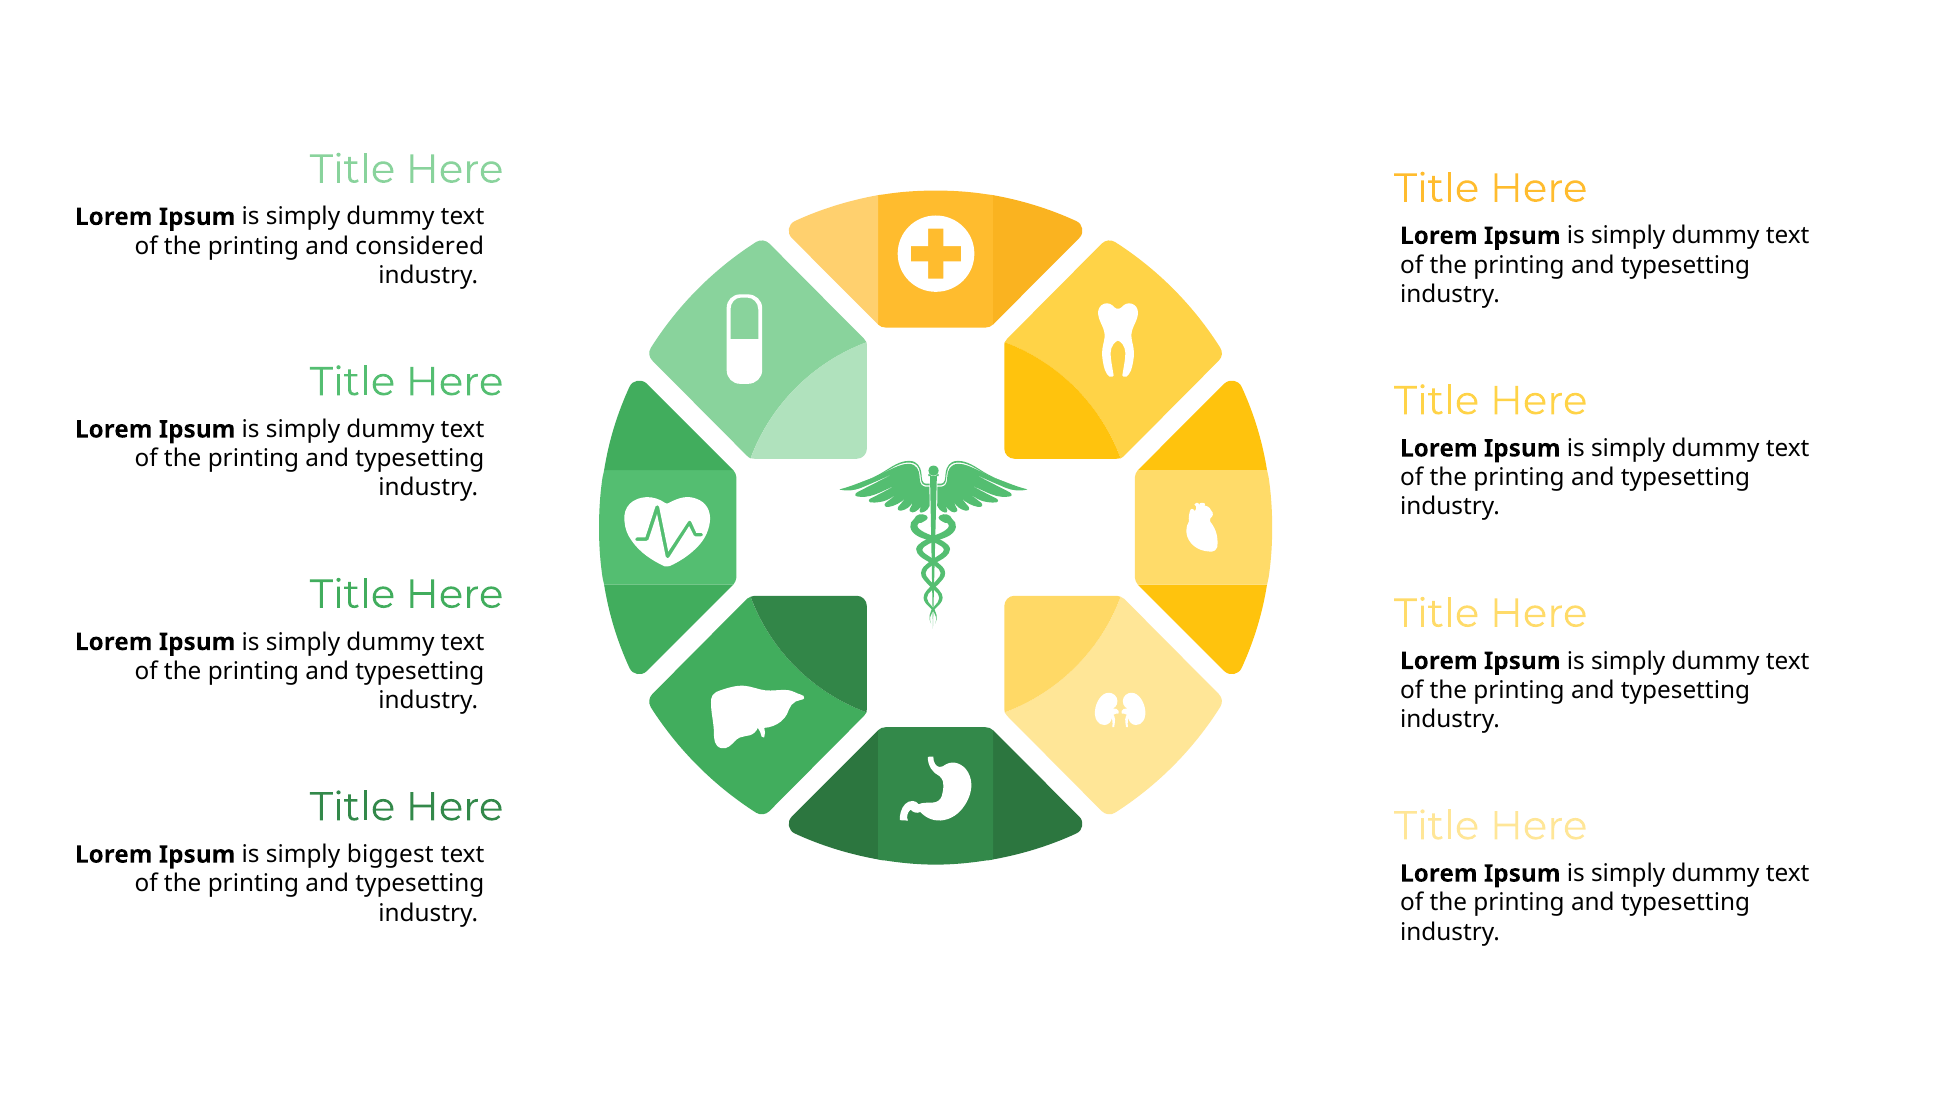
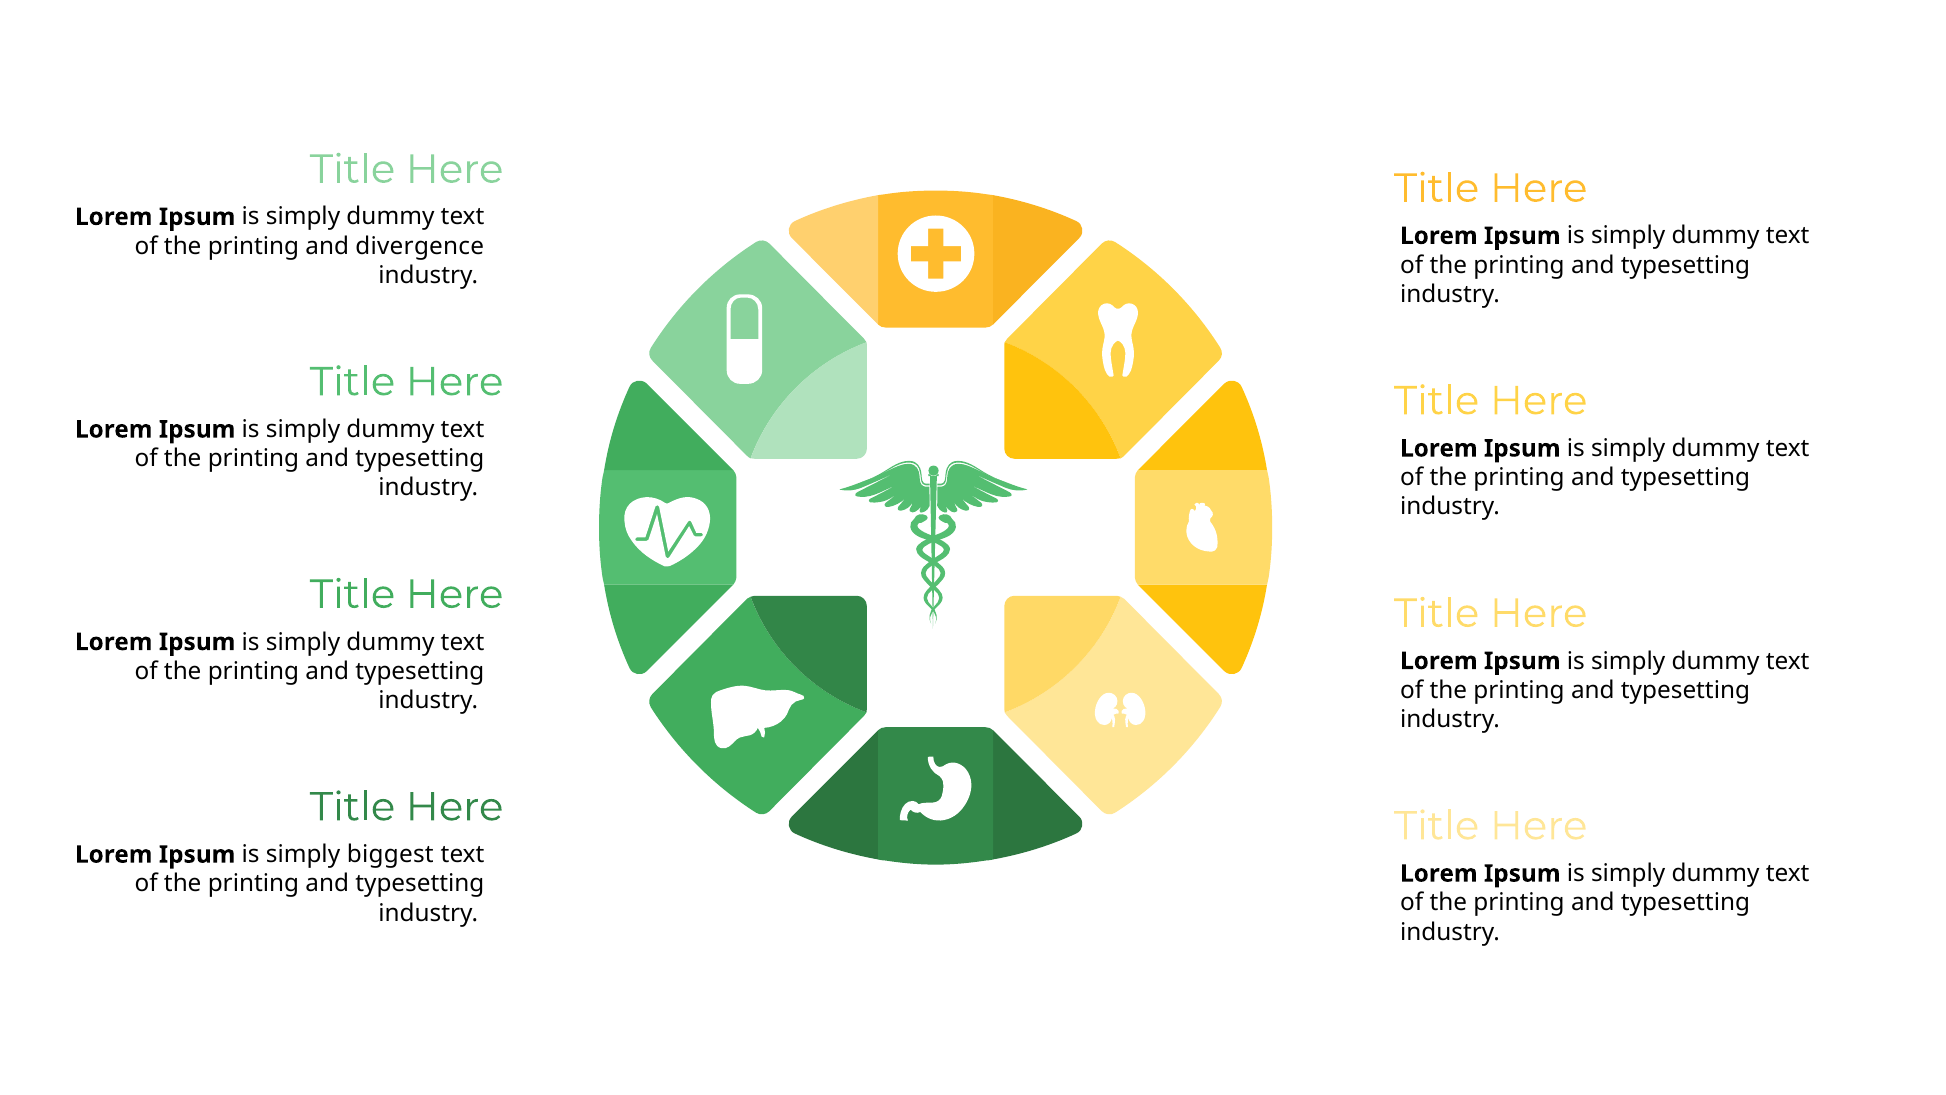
considered: considered -> divergence
